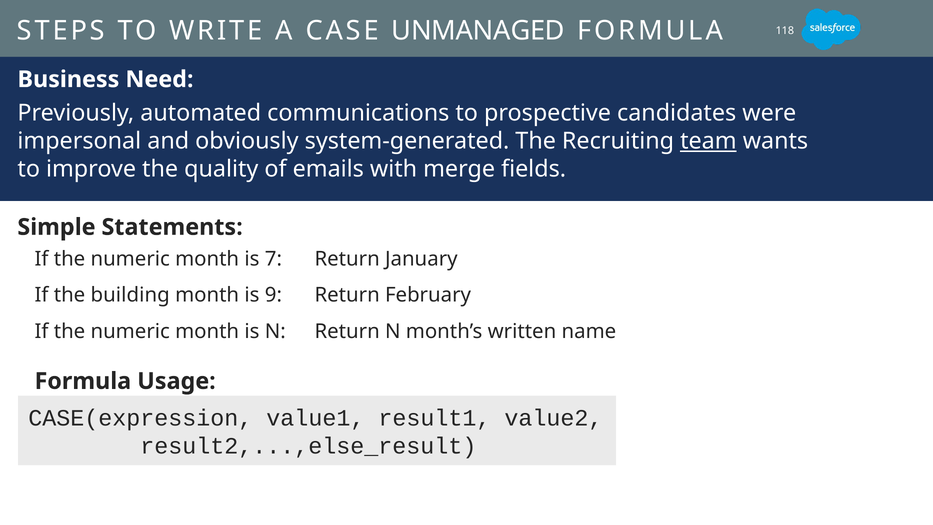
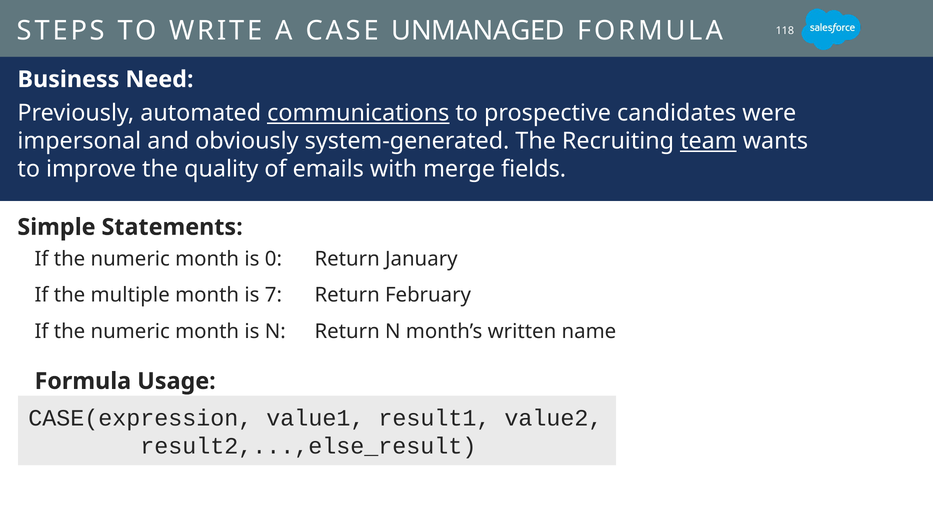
communications underline: none -> present
7: 7 -> 0
building: building -> multiple
9: 9 -> 7
